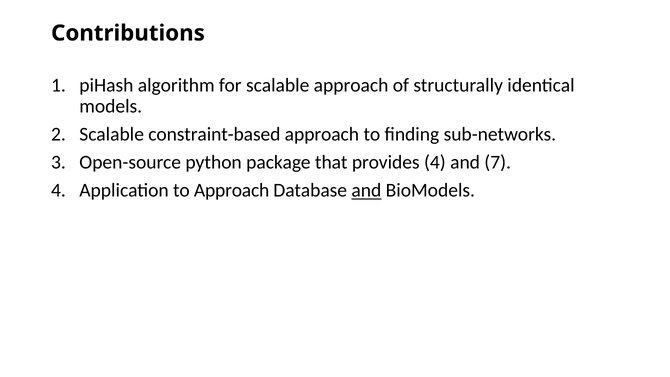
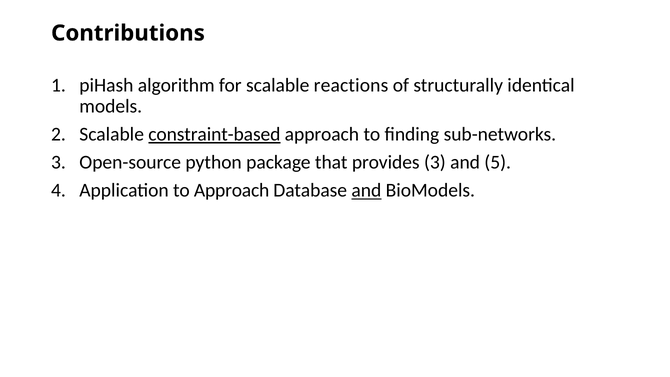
scalable approach: approach -> reactions
constraint-based underline: none -> present
provides 4: 4 -> 3
7: 7 -> 5
